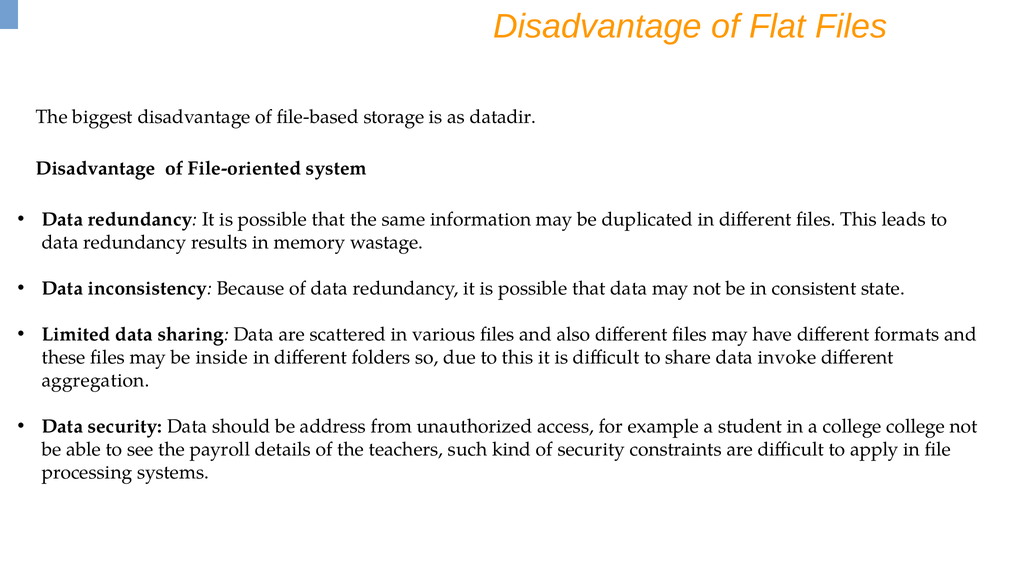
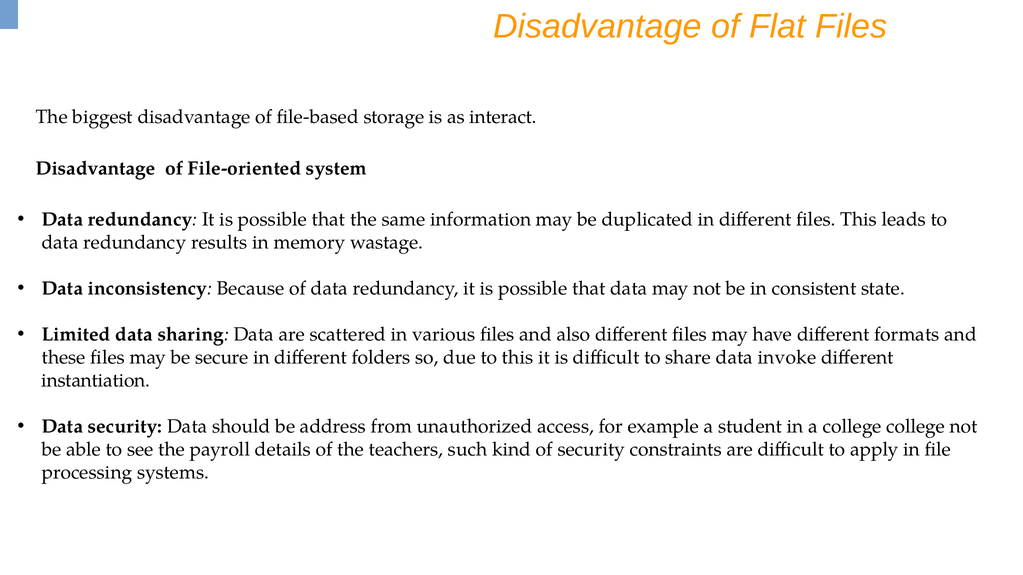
datadir: datadir -> interact
inside: inside -> secure
aggregation: aggregation -> instantiation
